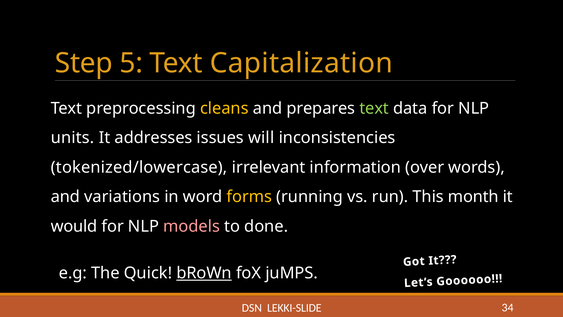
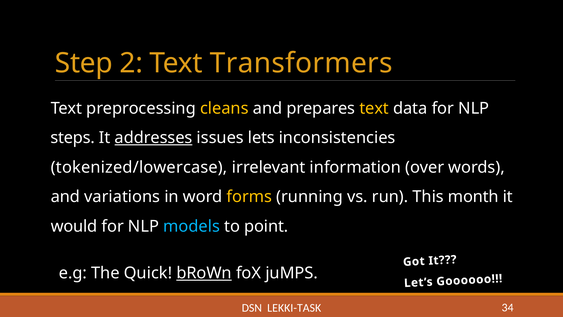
5: 5 -> 2
Capitalization: Capitalization -> Transformers
text at (374, 108) colour: light green -> yellow
units: units -> steps
addresses underline: none -> present
will: will -> lets
models colour: pink -> light blue
done: done -> point
LEKKI-SLIDE: LEKKI-SLIDE -> LEKKI-TASK
